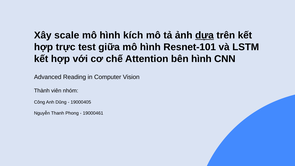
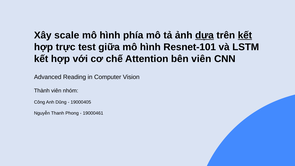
kích: kích -> phía
kết at (245, 35) underline: none -> present
bên hình: hình -> viên
